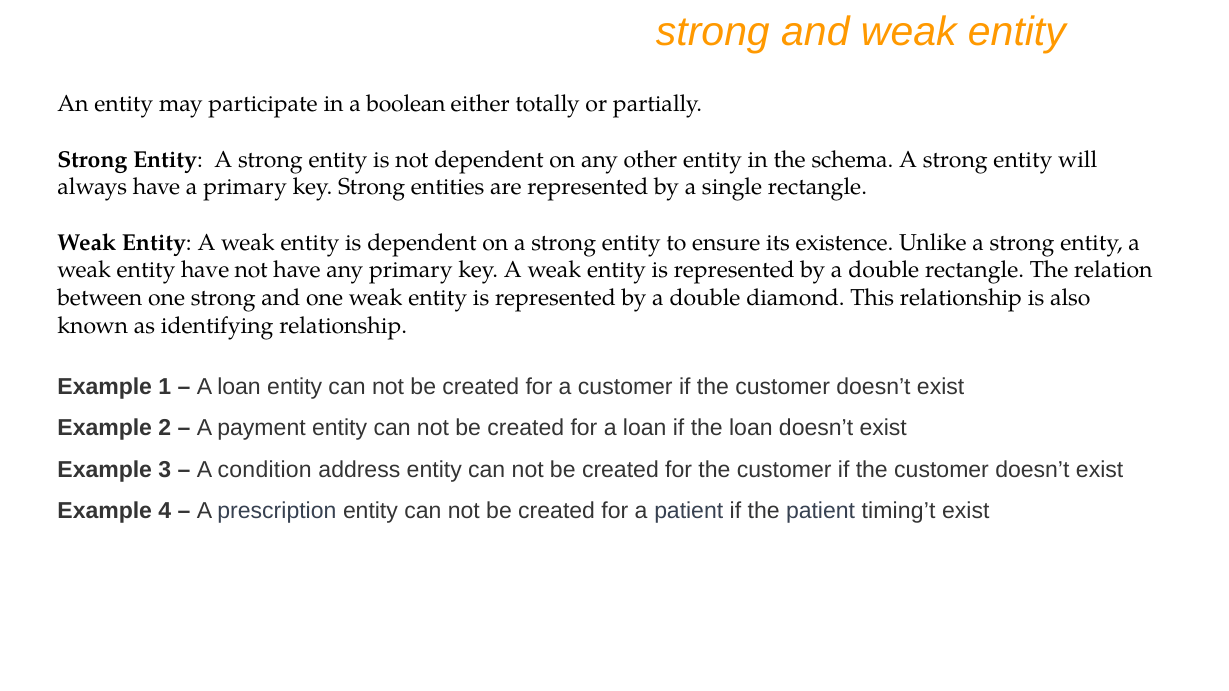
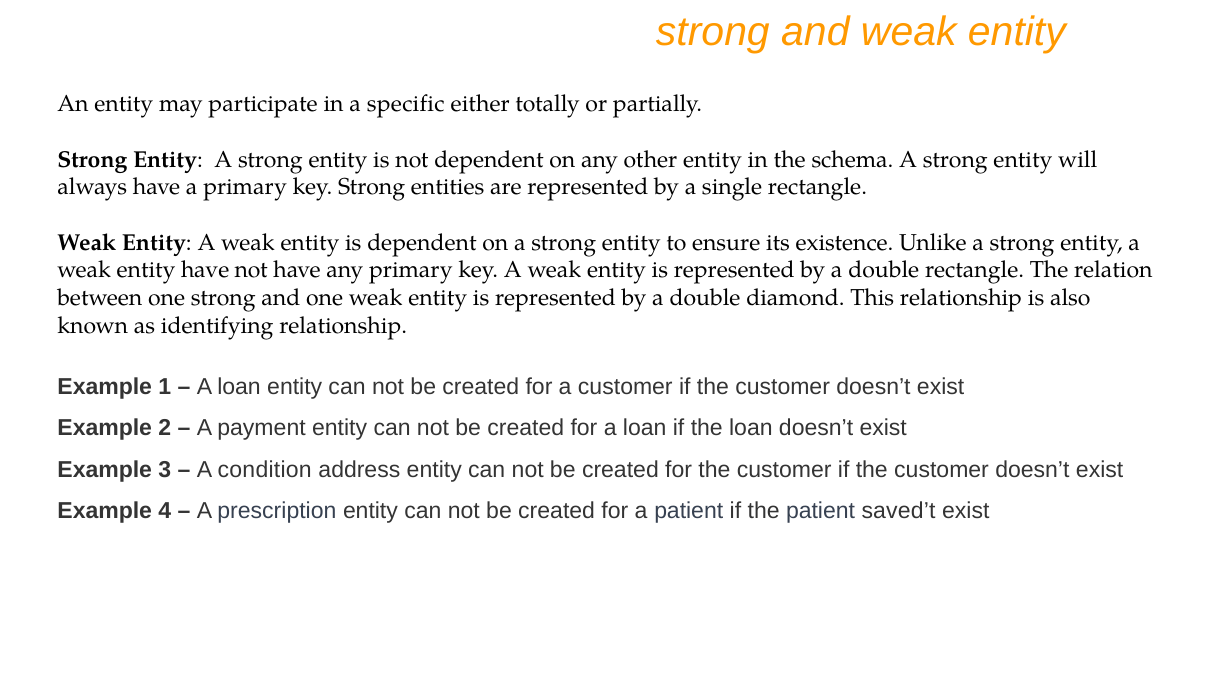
boolean: boolean -> specific
timing’t: timing’t -> saved’t
